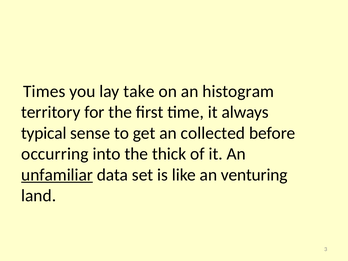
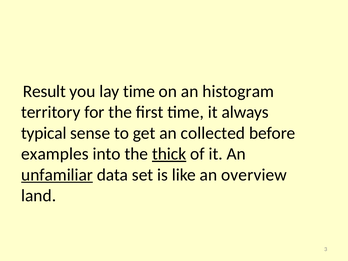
Times: Times -> Result
lay take: take -> time
occurring: occurring -> examples
thick underline: none -> present
venturing: venturing -> overview
